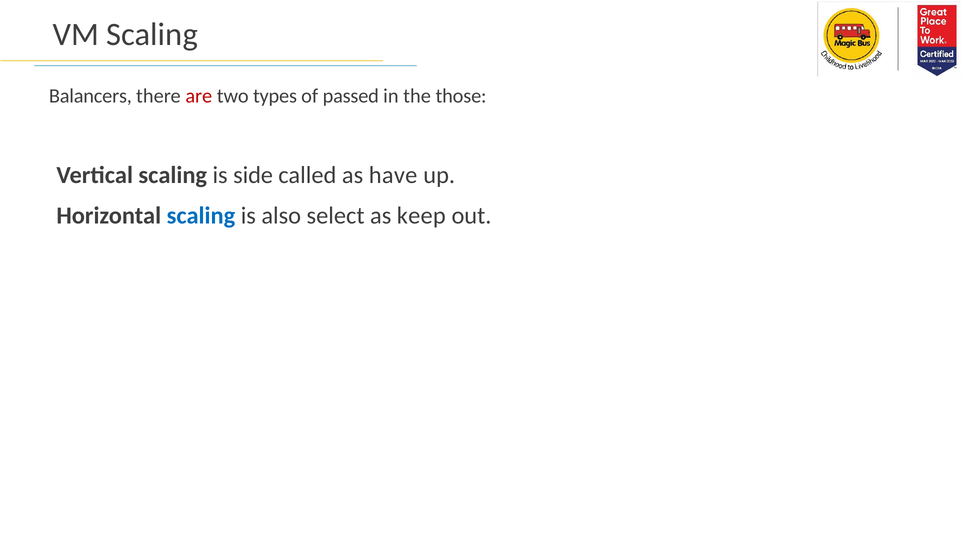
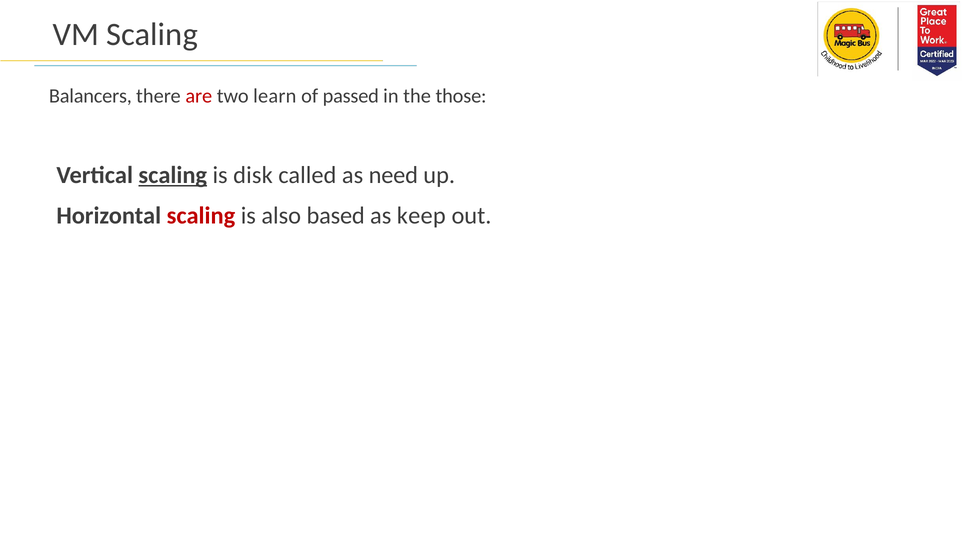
types: types -> learn
scaling at (173, 175) underline: none -> present
side: side -> disk
have: have -> need
scaling at (201, 216) colour: blue -> red
select: select -> based
